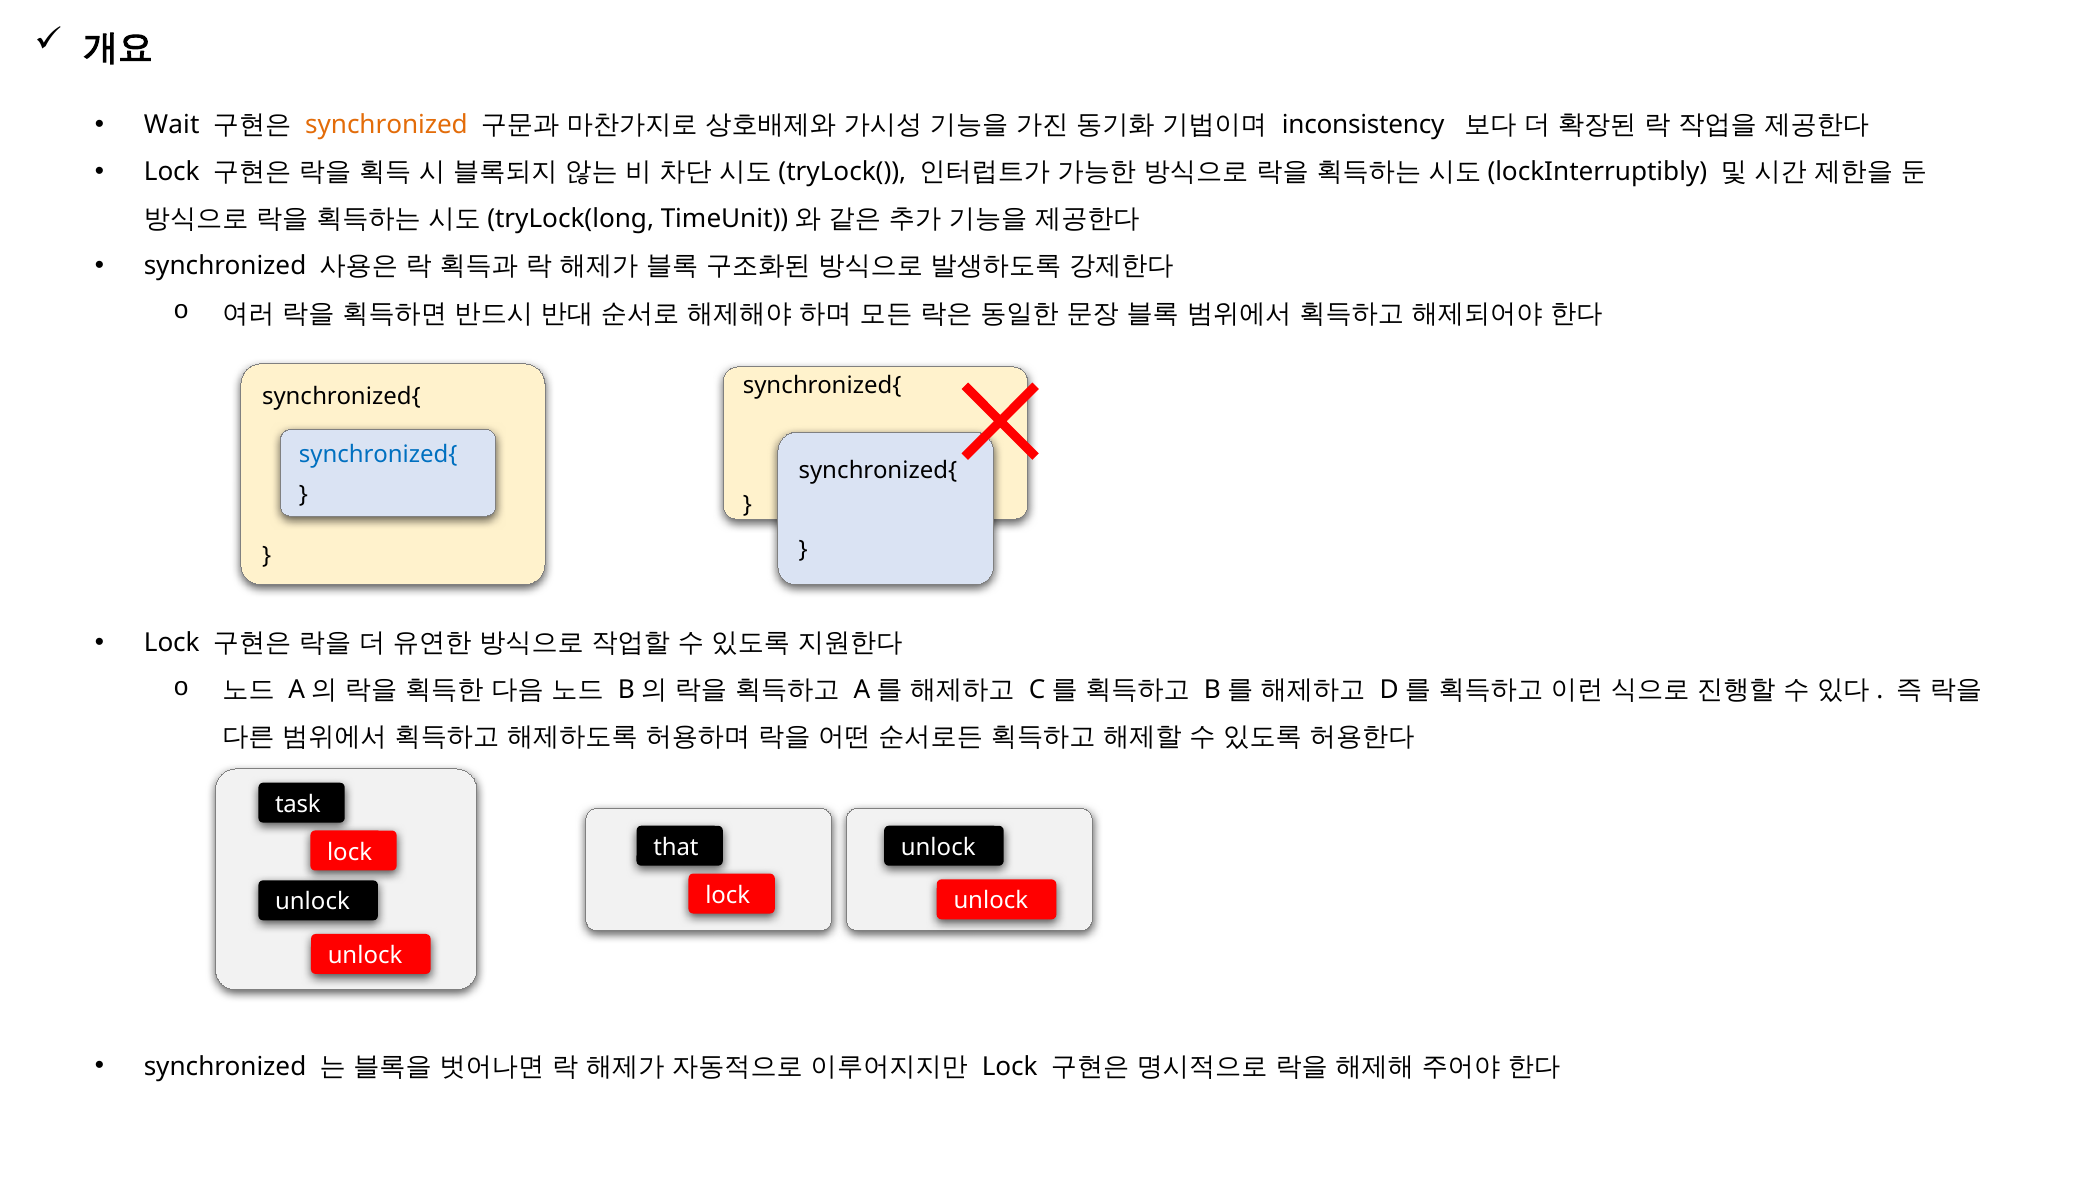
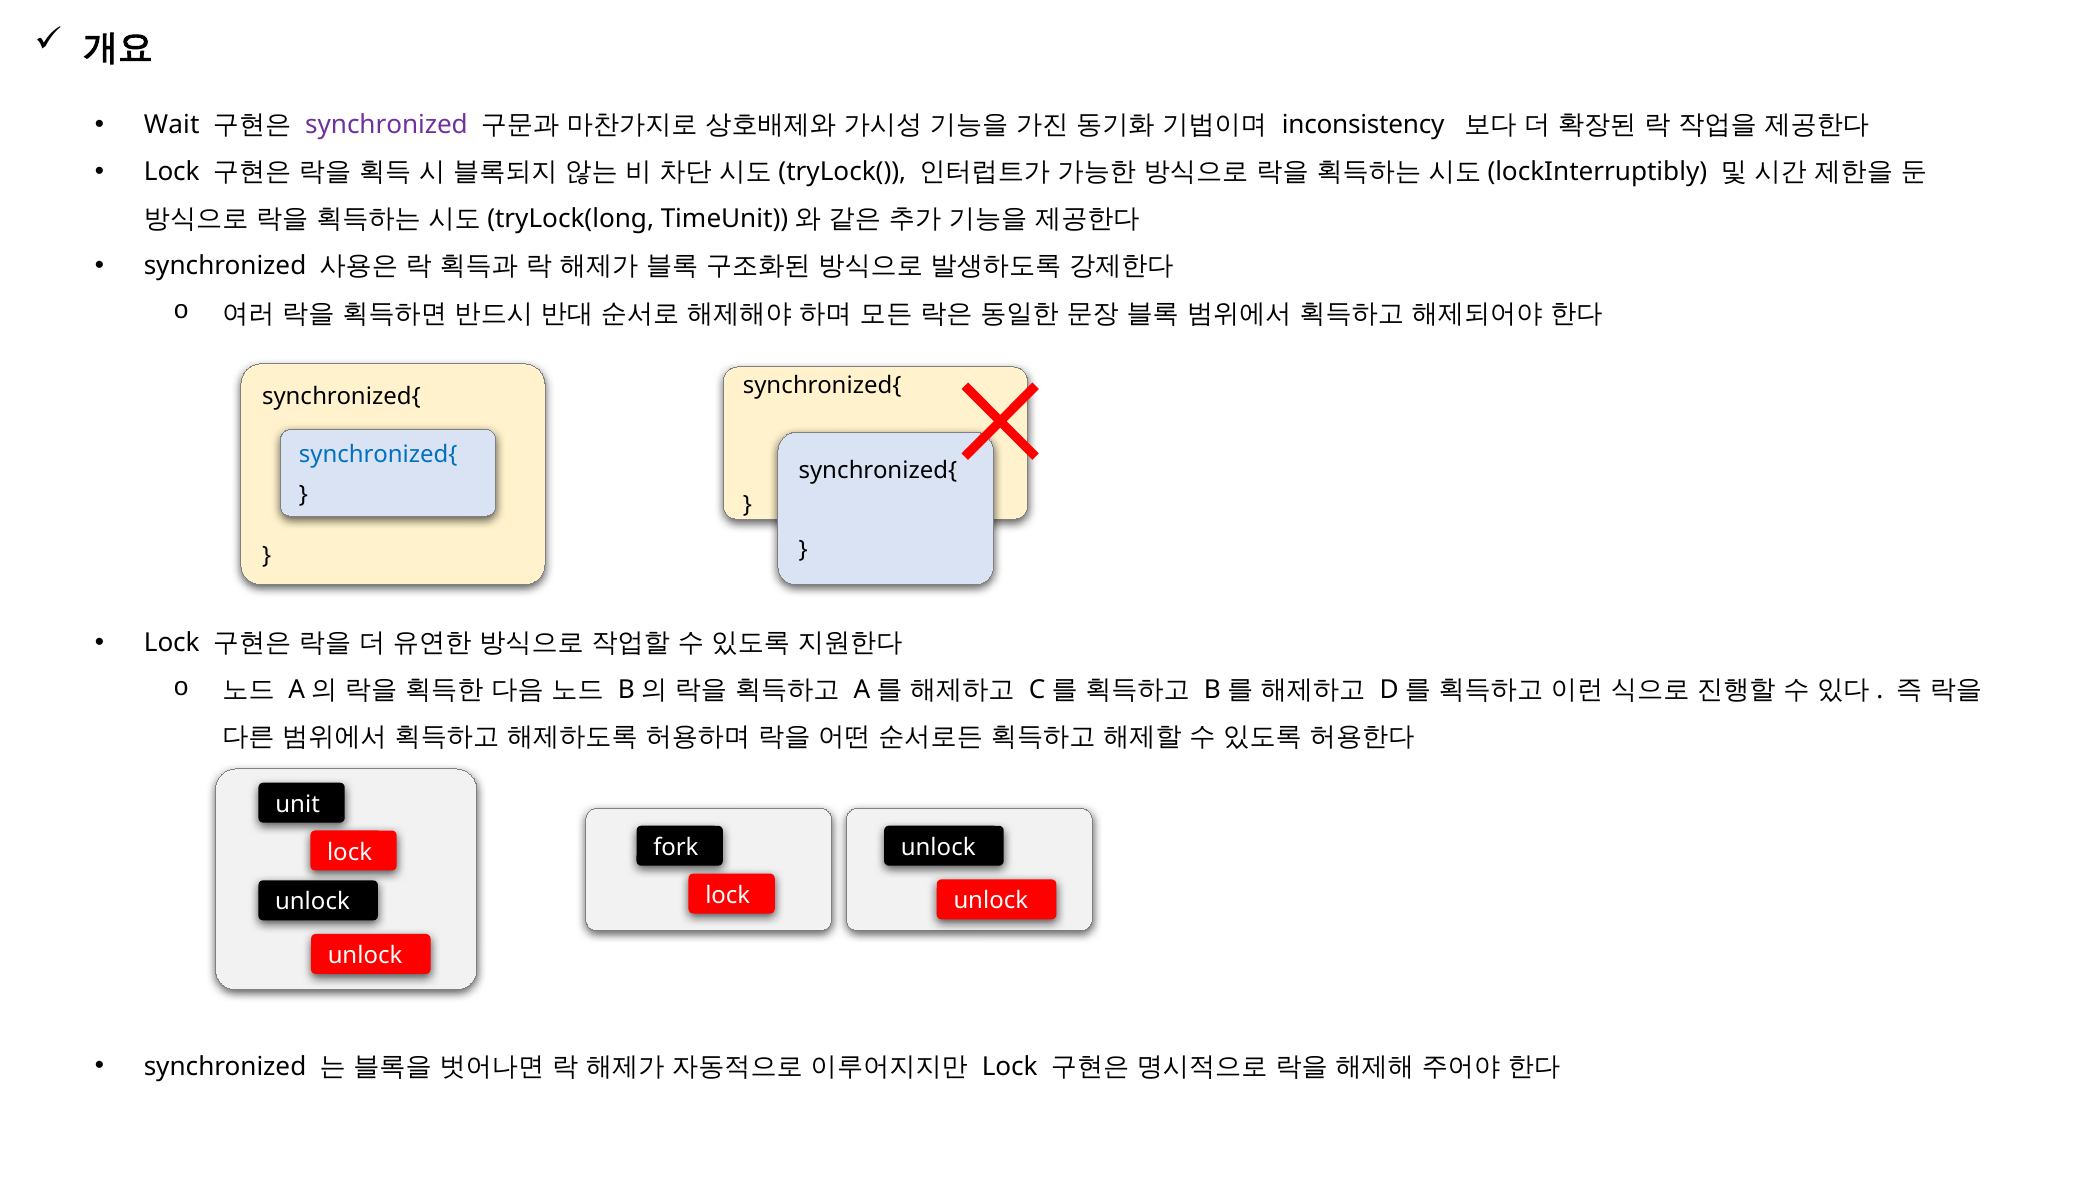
synchronized at (386, 125) colour: orange -> purple
task: task -> unit
that: that -> fork
